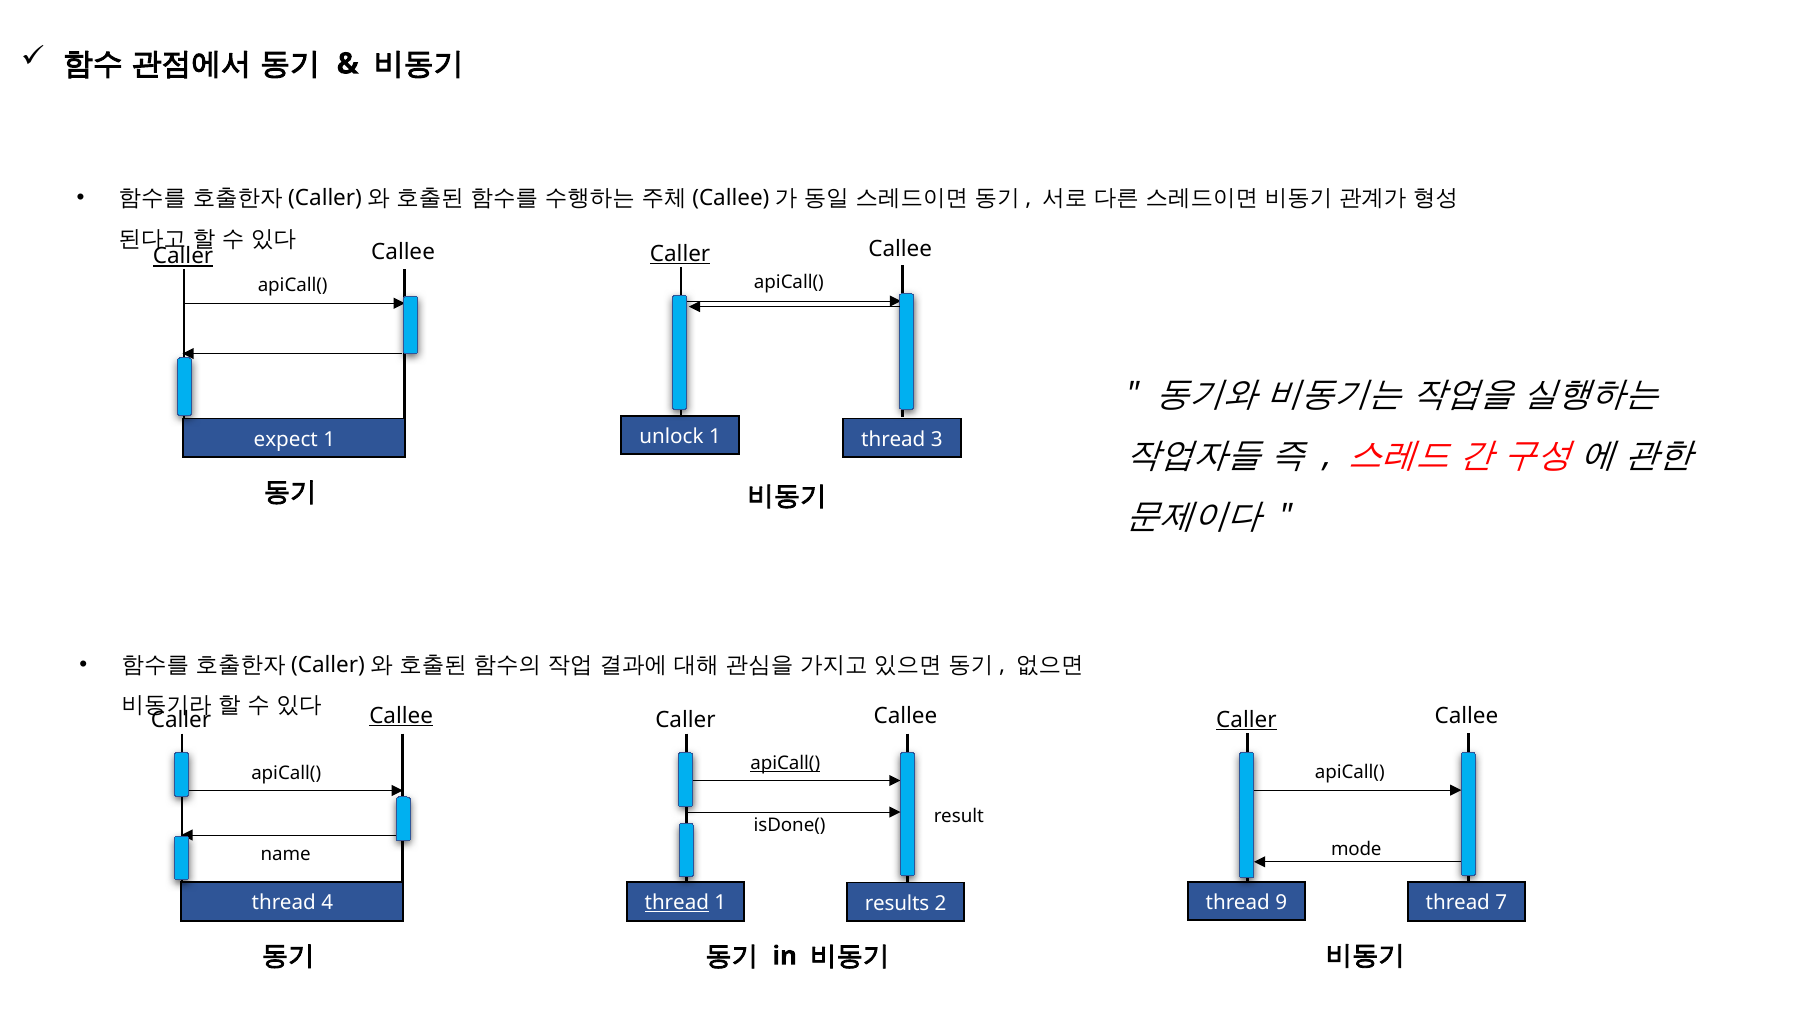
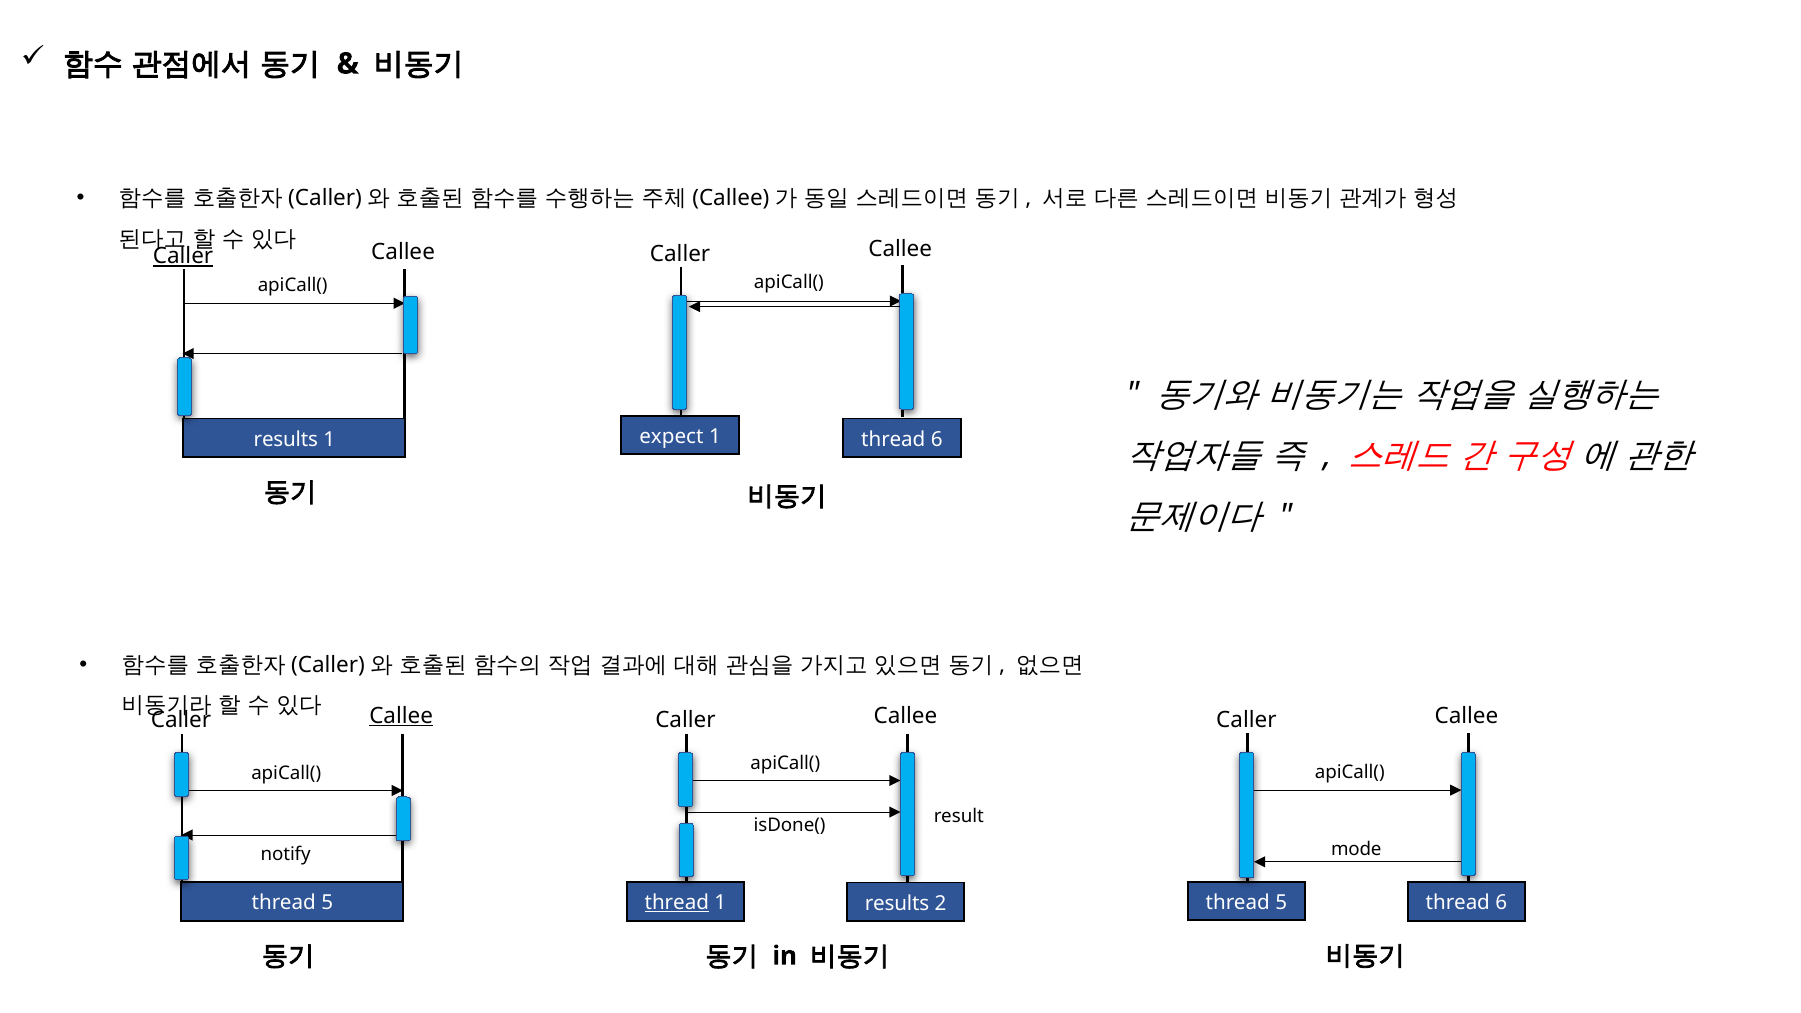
Caller at (680, 254) underline: present -> none
unlock: unlock -> expect
1 thread 3: 3 -> 6
expect at (286, 439): expect -> results
Caller at (1246, 720) underline: present -> none
apiCall( at (785, 763) underline: present -> none
name: name -> notify
9 at (1281, 902): 9 -> 5
7 at (1501, 903): 7 -> 6
4 at (327, 903): 4 -> 5
